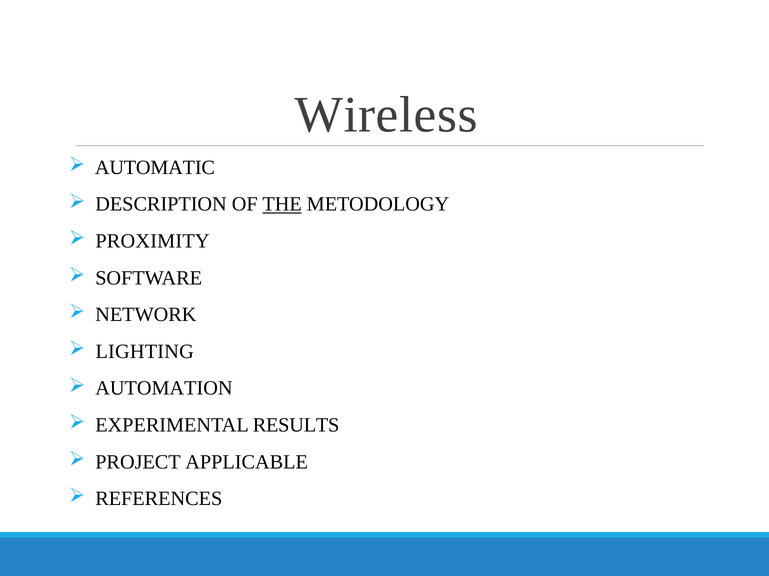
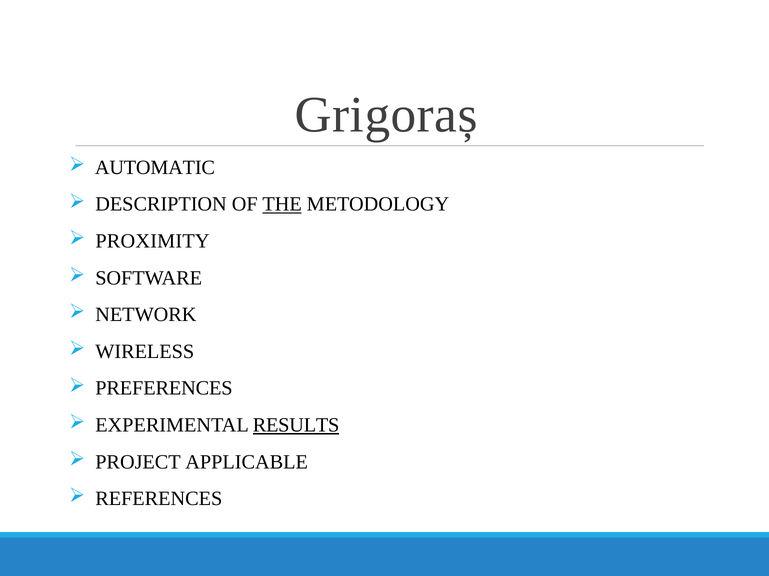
Wireless: Wireless -> Grigoraș
LIGHTING: LIGHTING -> WIRELESS
AUTOMATION: AUTOMATION -> PREFERENCES
RESULTS underline: none -> present
